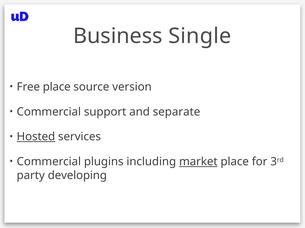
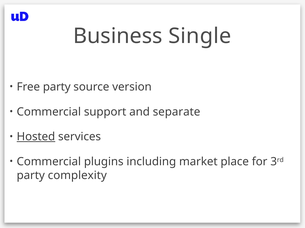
Free place: place -> party
market underline: present -> none
developing: developing -> complexity
